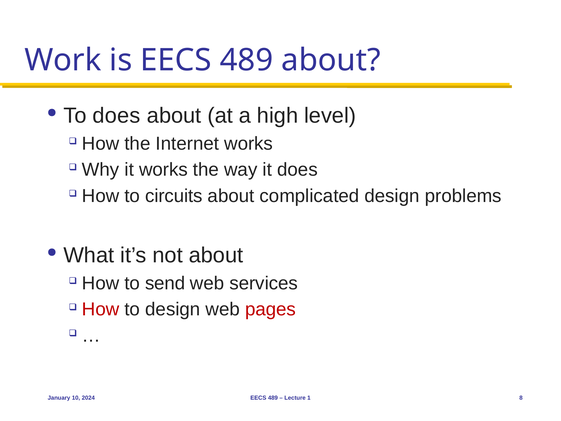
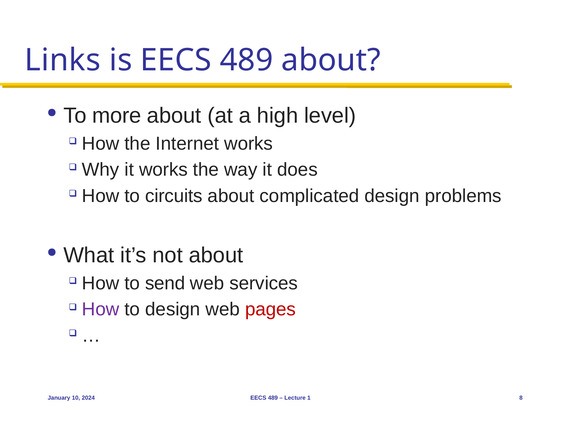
Work: Work -> Links
To does: does -> more
How at (101, 309) colour: red -> purple
